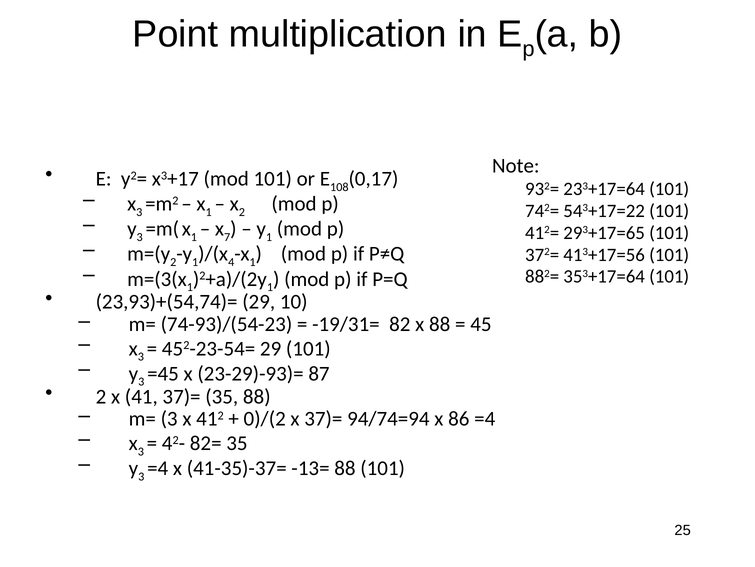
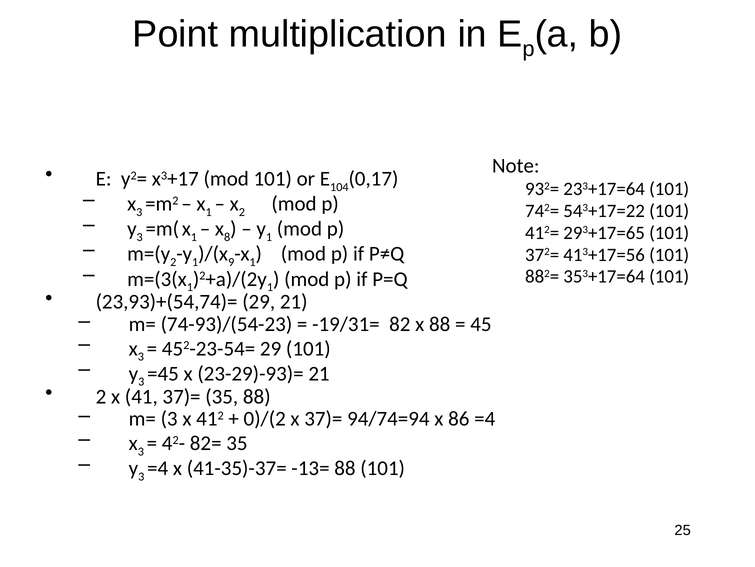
108: 108 -> 104
7: 7 -> 8
4: 4 -> 9
29 10: 10 -> 21
23-29)-93)= 87: 87 -> 21
